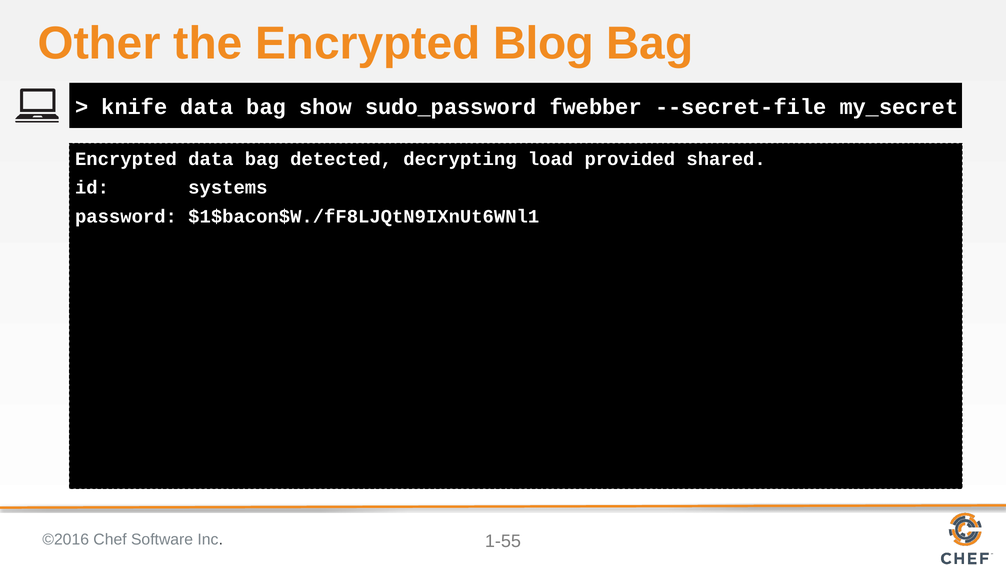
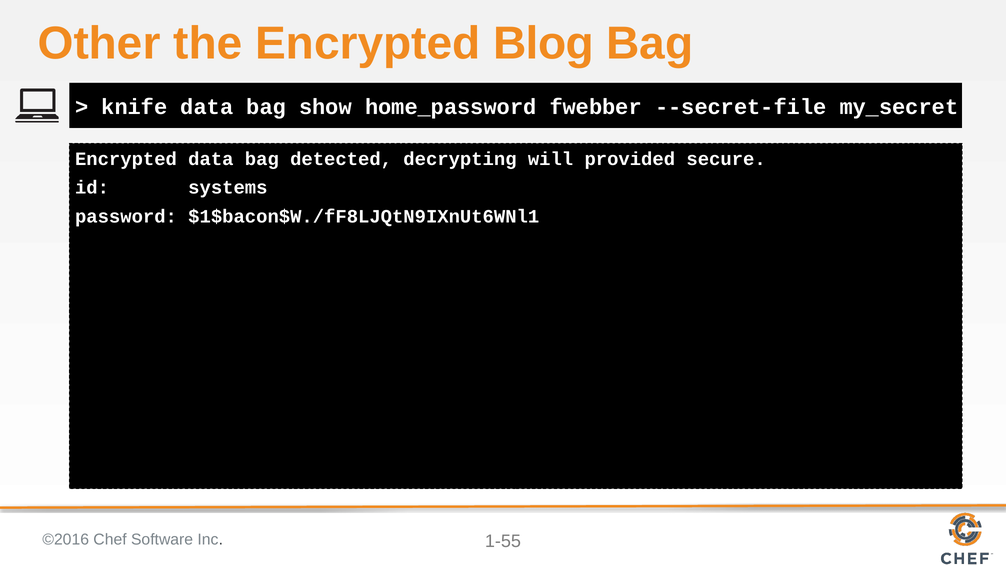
sudo_password: sudo_password -> home_password
load: load -> will
shared: shared -> secure
